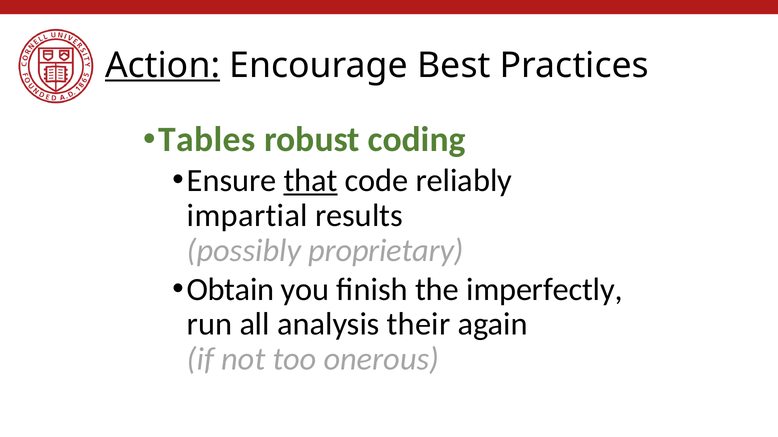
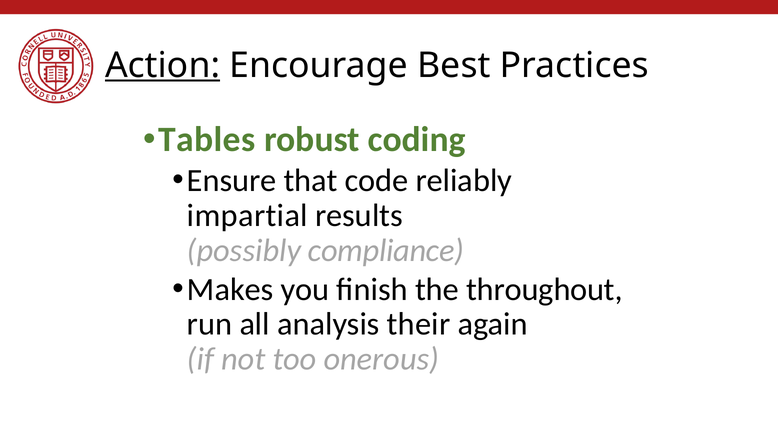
that underline: present -> none
proprietary: proprietary -> compliance
Obtain: Obtain -> Makes
imperfectly: imperfectly -> throughout
